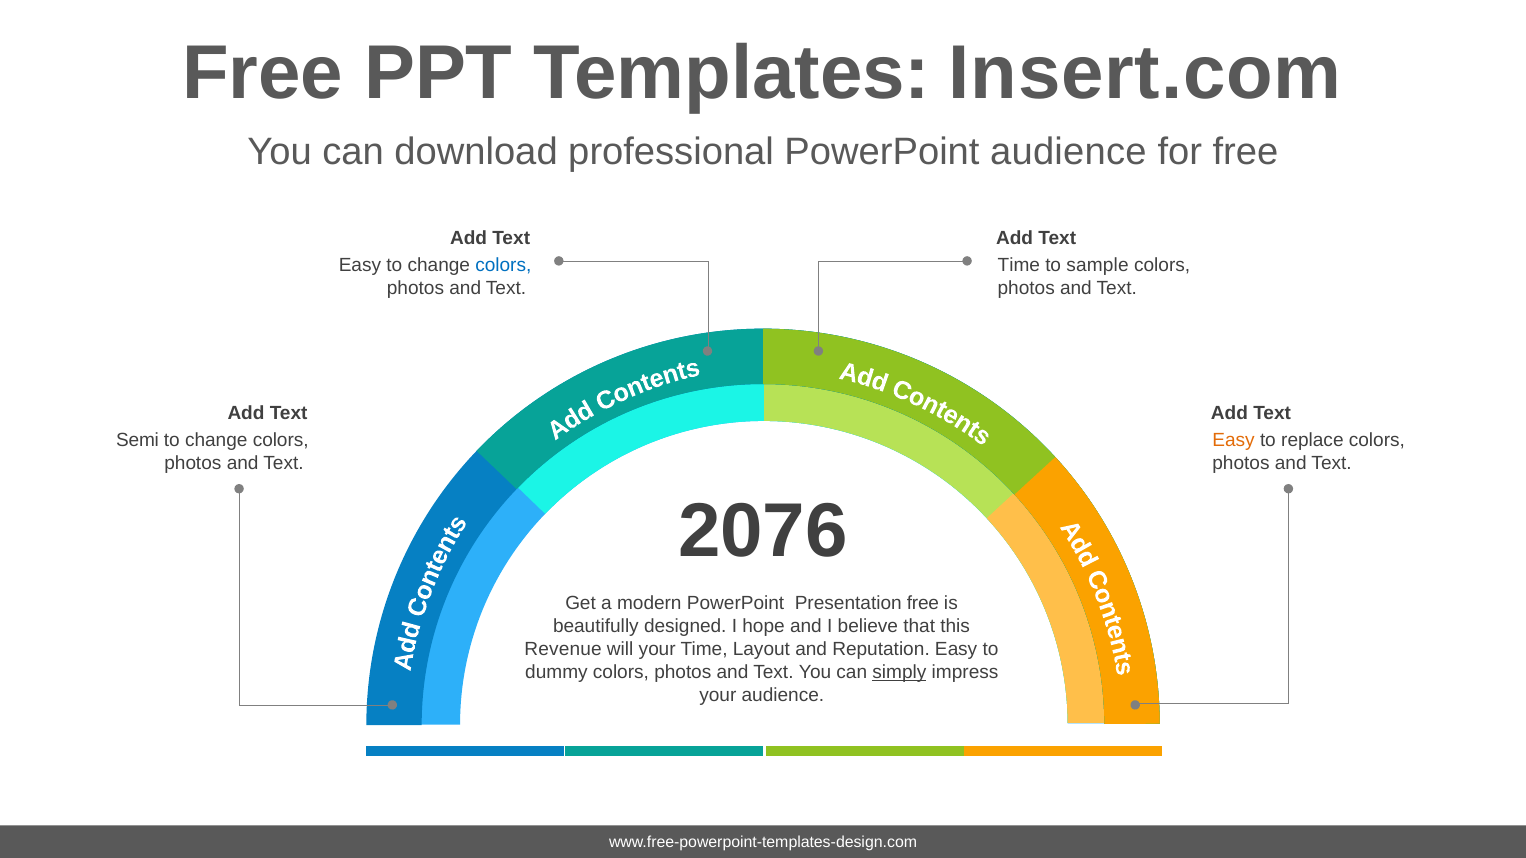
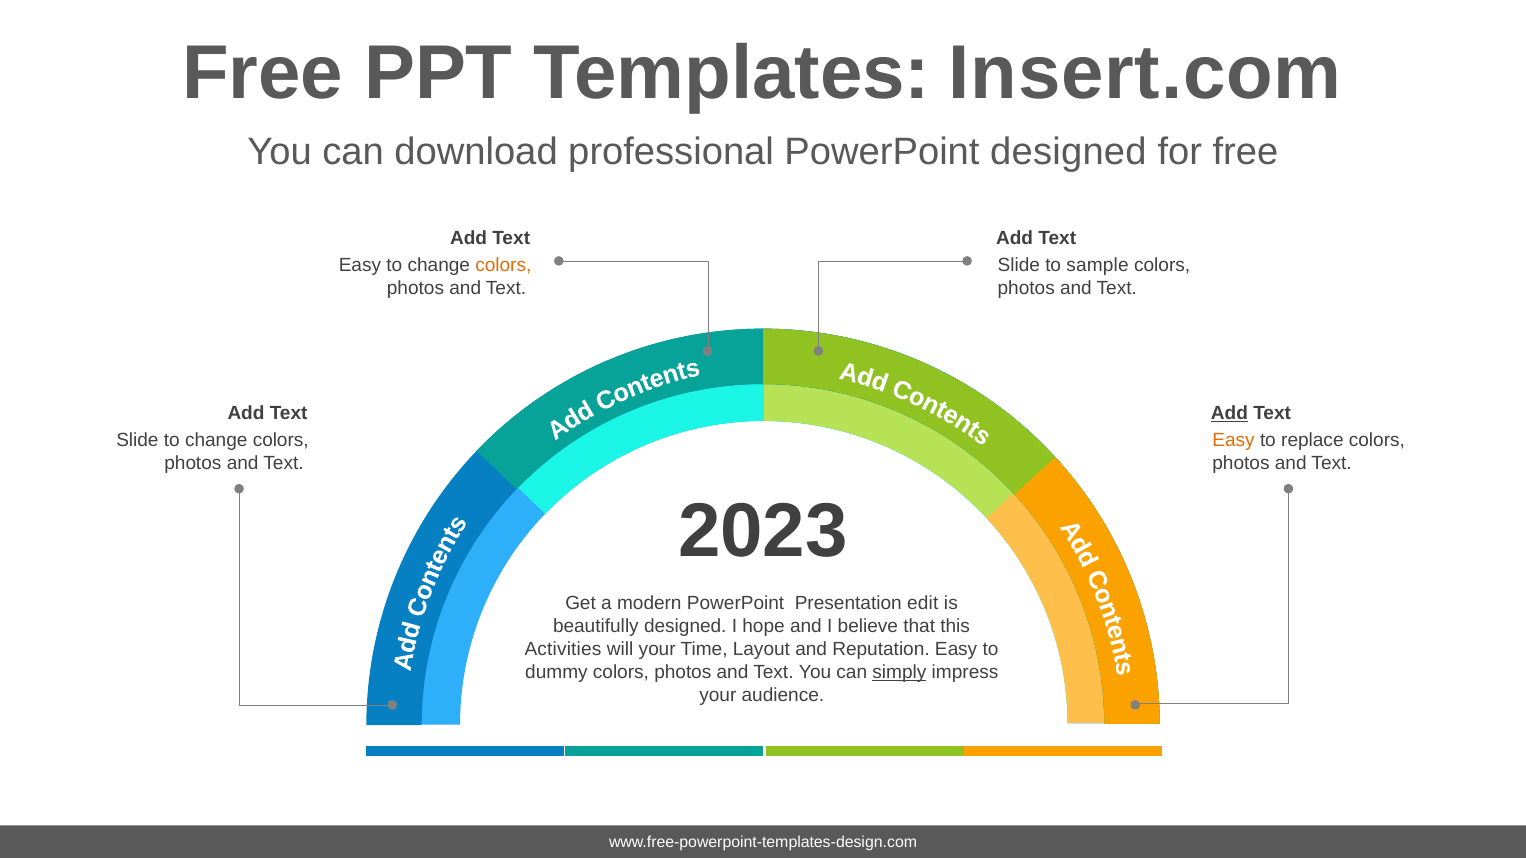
PowerPoint audience: audience -> designed
colors at (503, 266) colour: blue -> orange
Time at (1019, 266): Time -> Slide
Add at (1229, 413) underline: none -> present
Semi at (138, 440): Semi -> Slide
2076: 2076 -> 2023
Presentation free: free -> edit
Revenue: Revenue -> Activities
